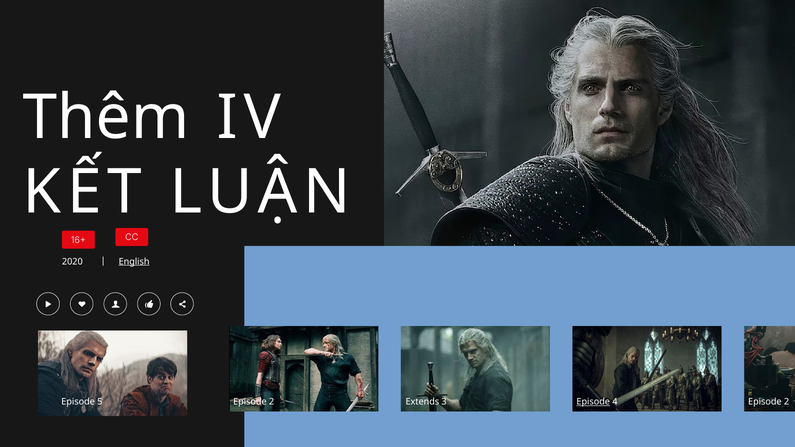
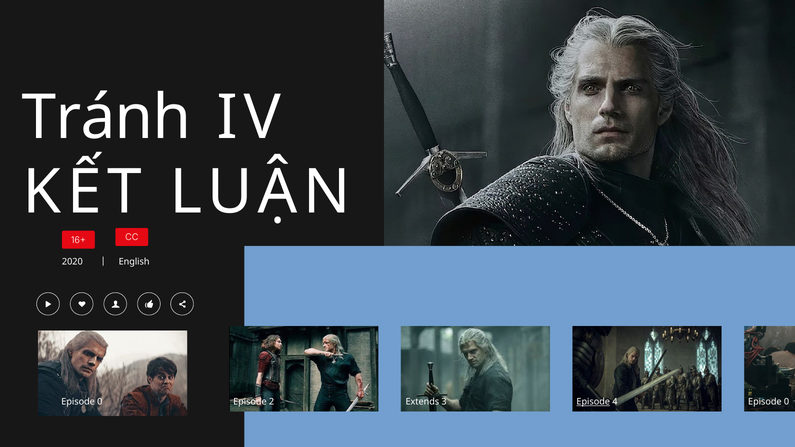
Thêm: Thêm -> Tránh
English underline: present -> none
5 at (100, 402): 5 -> 0
4 Episode 2: 2 -> 0
